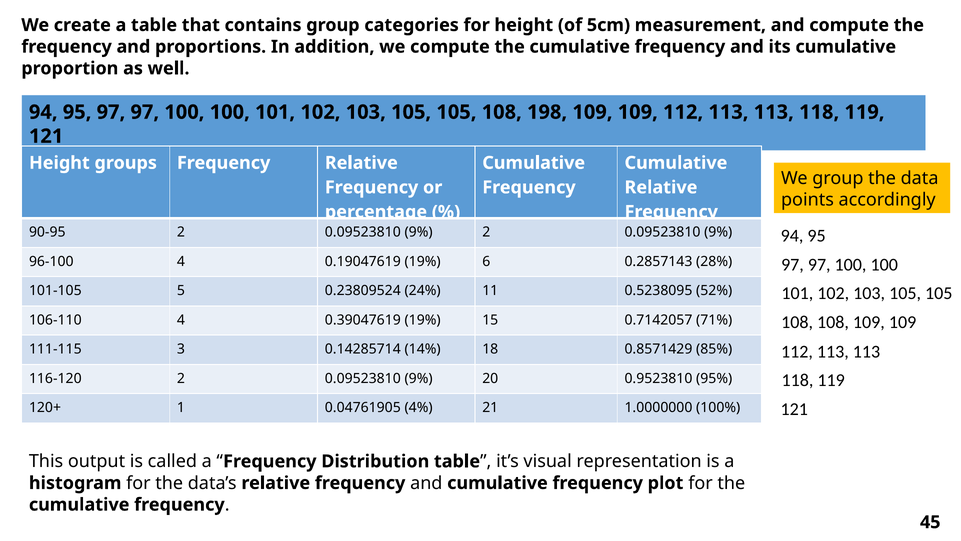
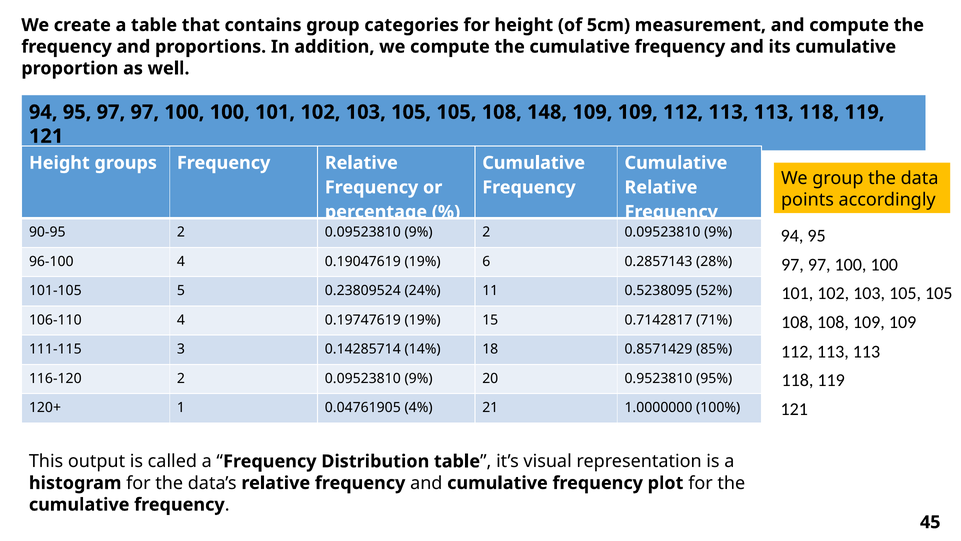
198: 198 -> 148
0.39047619: 0.39047619 -> 0.19747619
0.7142057: 0.7142057 -> 0.7142817
